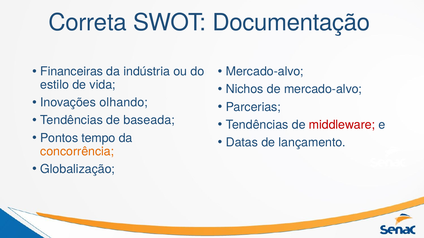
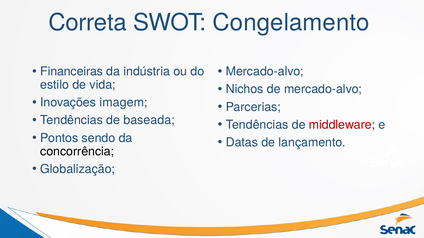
Documentação: Documentação -> Congelamento
olhando: olhando -> imagem
tempo: tempo -> sendo
concorrência colour: orange -> black
